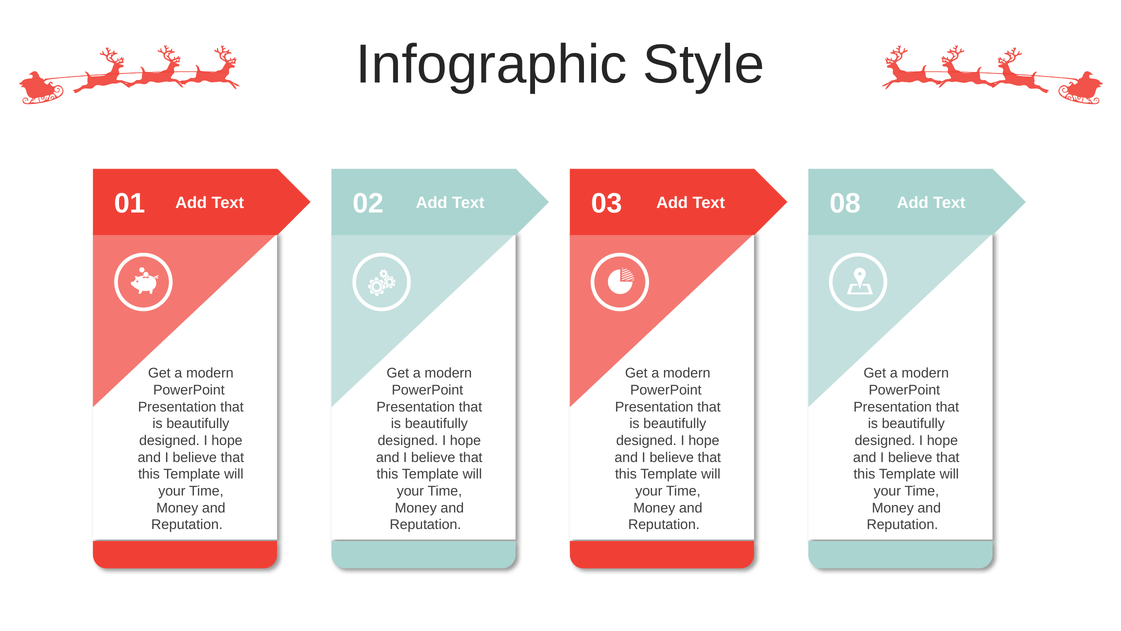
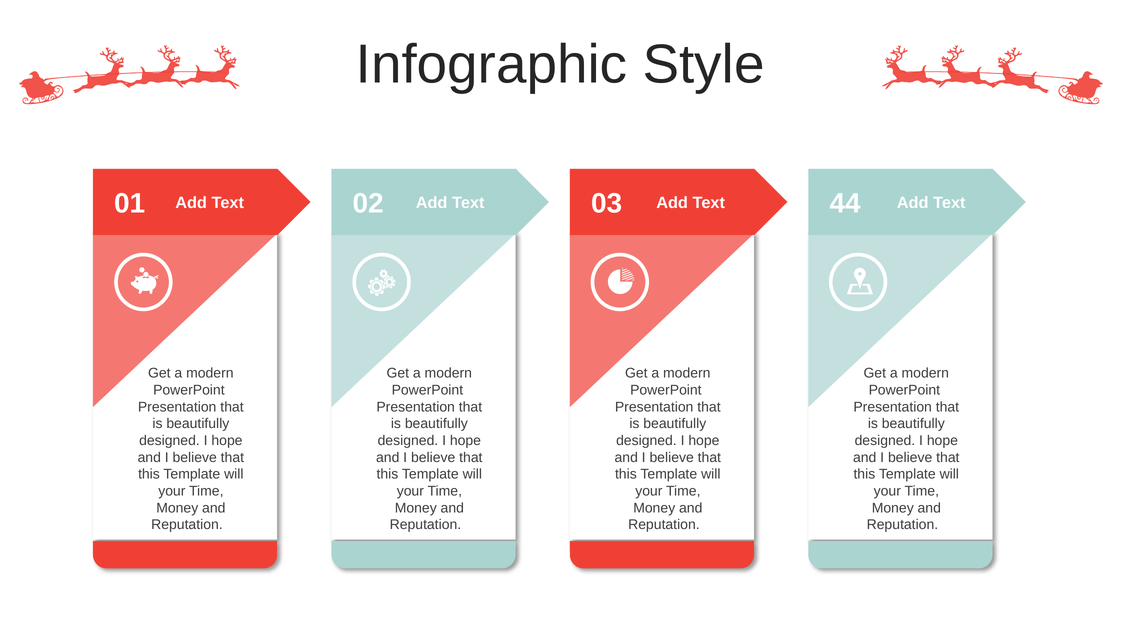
08: 08 -> 44
